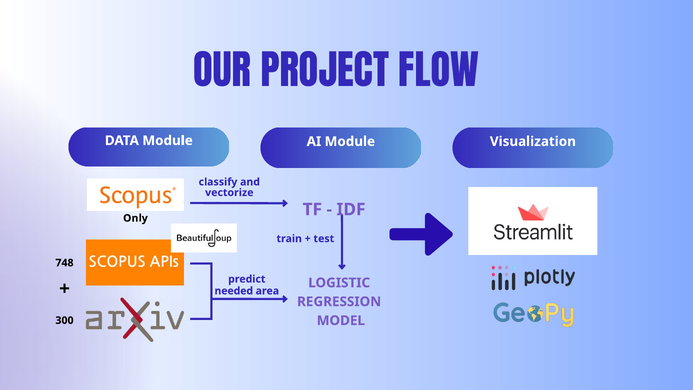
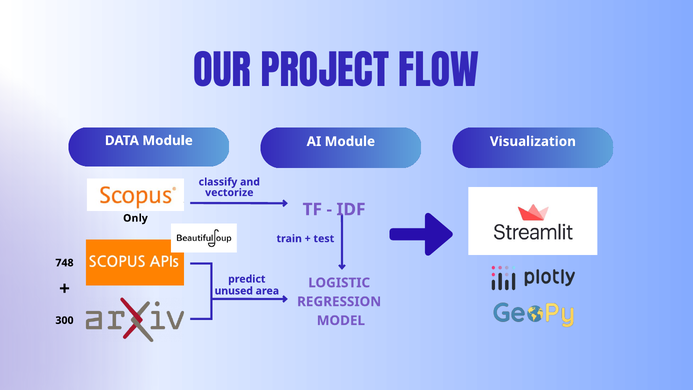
needed: needed -> unused
